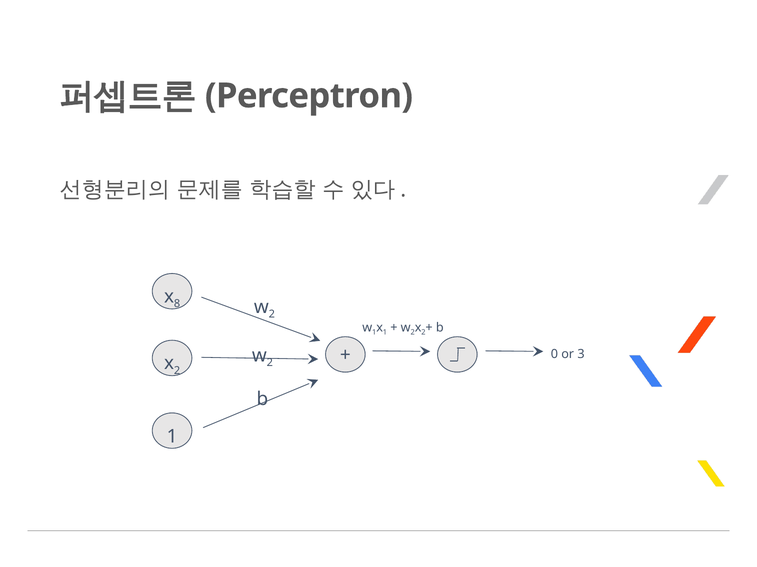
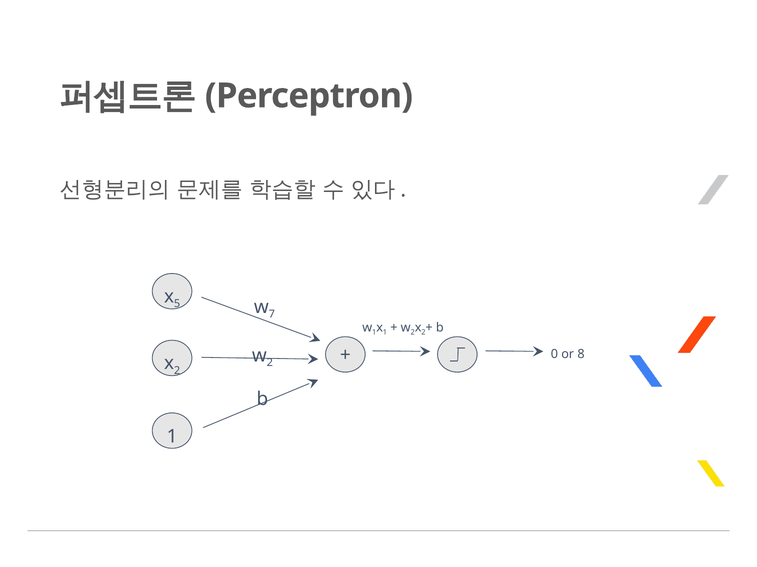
8: 8 -> 5
2 at (272, 315): 2 -> 7
3: 3 -> 8
